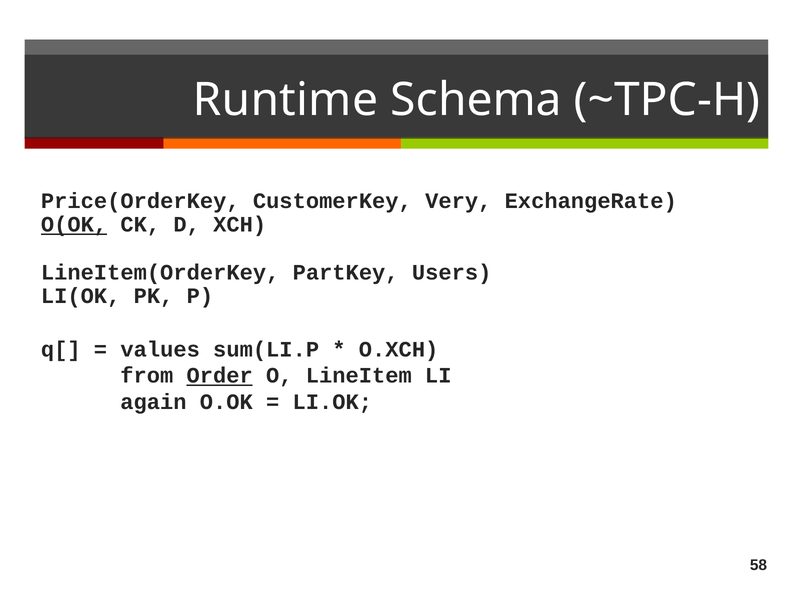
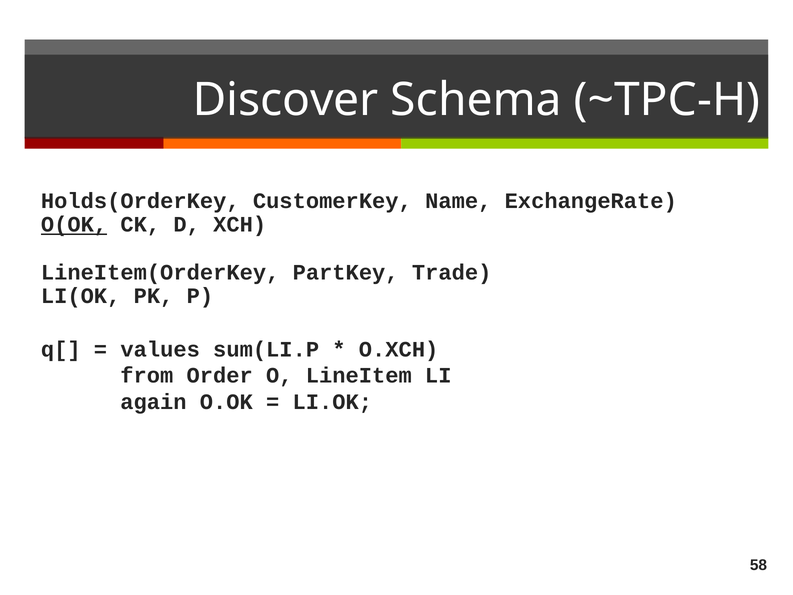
Runtime: Runtime -> Discover
Price(OrderKey: Price(OrderKey -> Holds(OrderKey
Very: Very -> Name
Users: Users -> Trade
Order underline: present -> none
